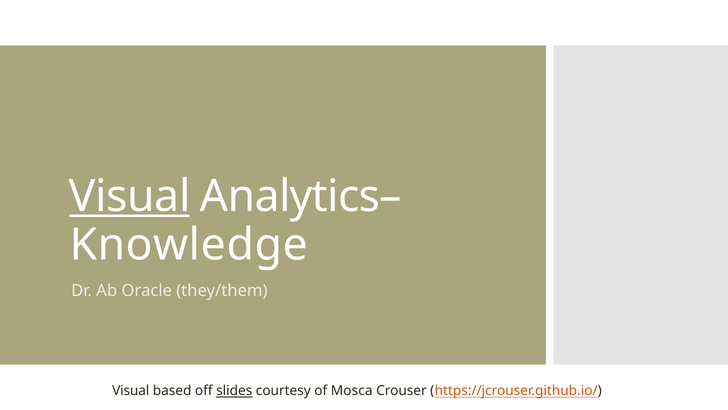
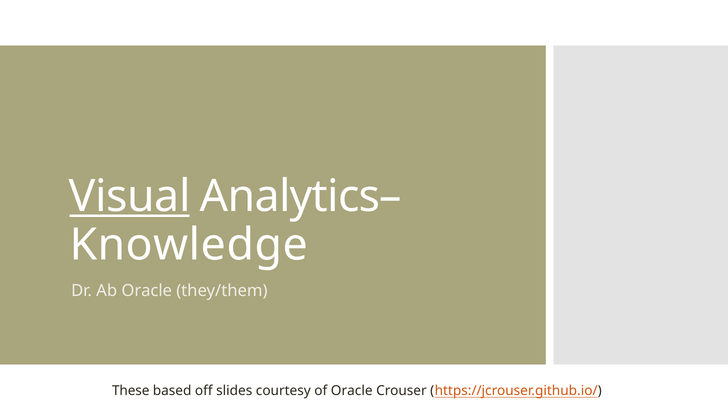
Visual at (131, 391): Visual -> These
slides underline: present -> none
of Mosca: Mosca -> Oracle
